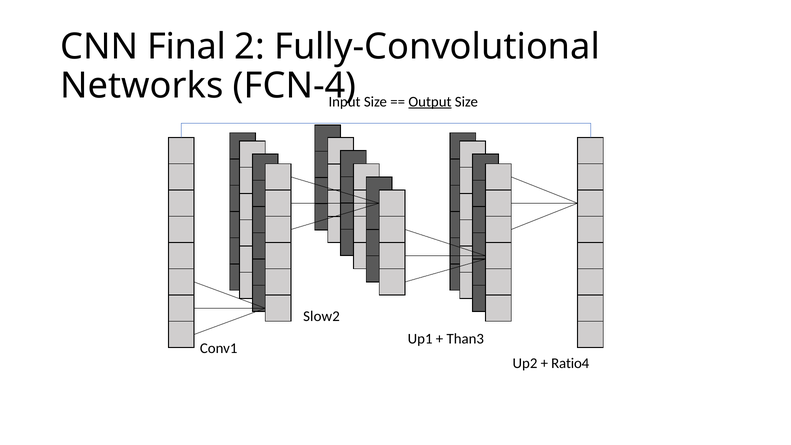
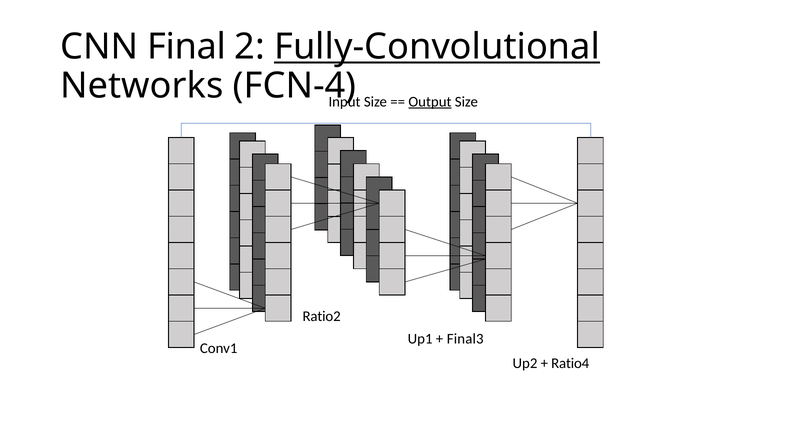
Fully-Convolutional underline: none -> present
Slow2: Slow2 -> Ratio2
Than3: Than3 -> Final3
